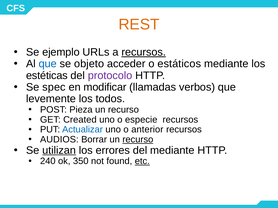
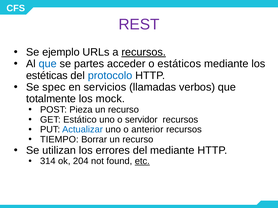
REST colour: orange -> purple
objeto: objeto -> partes
protocolo colour: purple -> blue
modificar: modificar -> servicios
levemente: levemente -> totalmente
todos: todos -> mock
Created: Created -> Estático
especie: especie -> servidor
AUDIOS: AUDIOS -> TIEMPO
recurso at (138, 140) underline: present -> none
utilizan underline: present -> none
240: 240 -> 314
350: 350 -> 204
